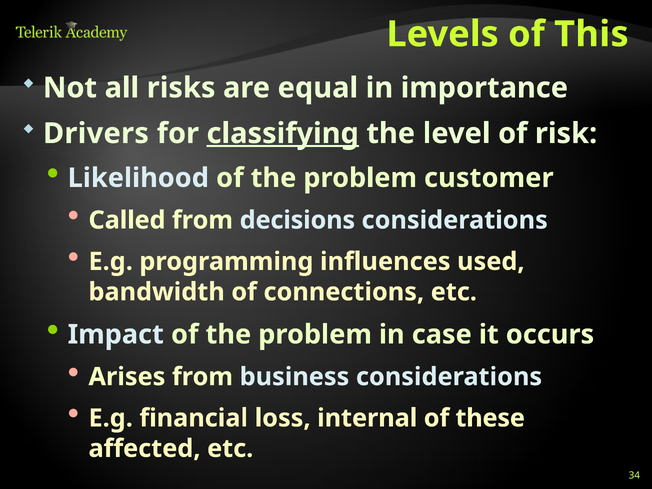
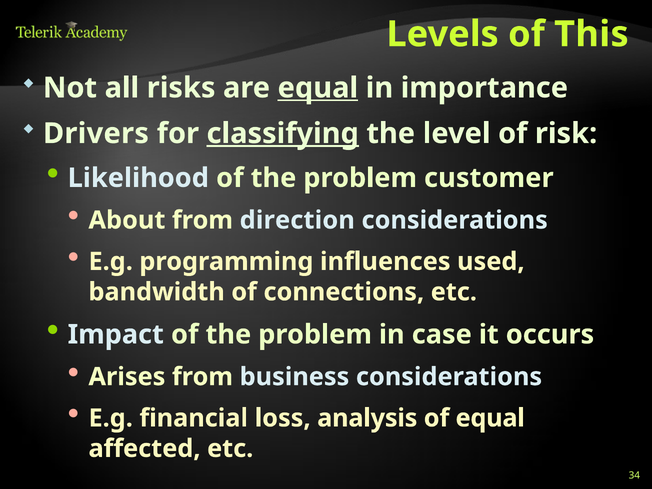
equal at (318, 88) underline: none -> present
Called: Called -> About
decisions: decisions -> direction
internal: internal -> analysis
of these: these -> equal
